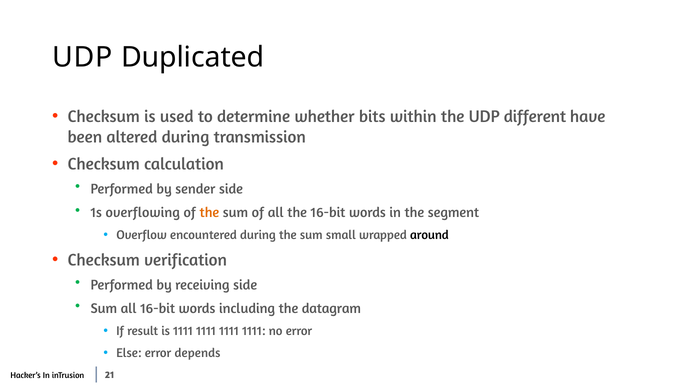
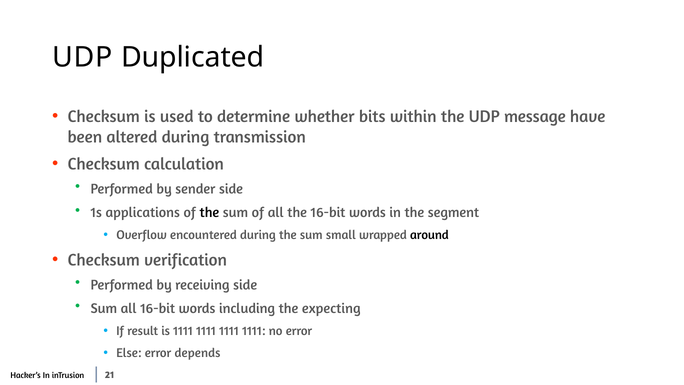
different: different -> message
overflowing: overflowing -> applications
the at (209, 213) colour: orange -> black
datagram: datagram -> expecting
